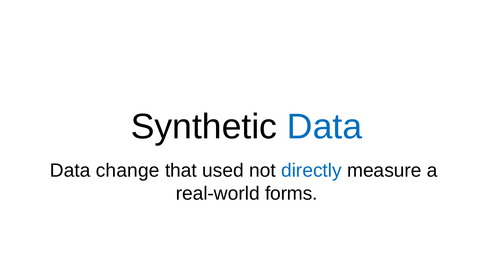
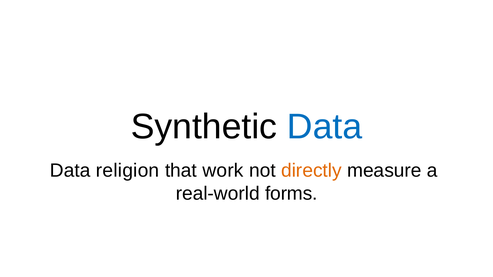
change: change -> religion
used: used -> work
directly colour: blue -> orange
